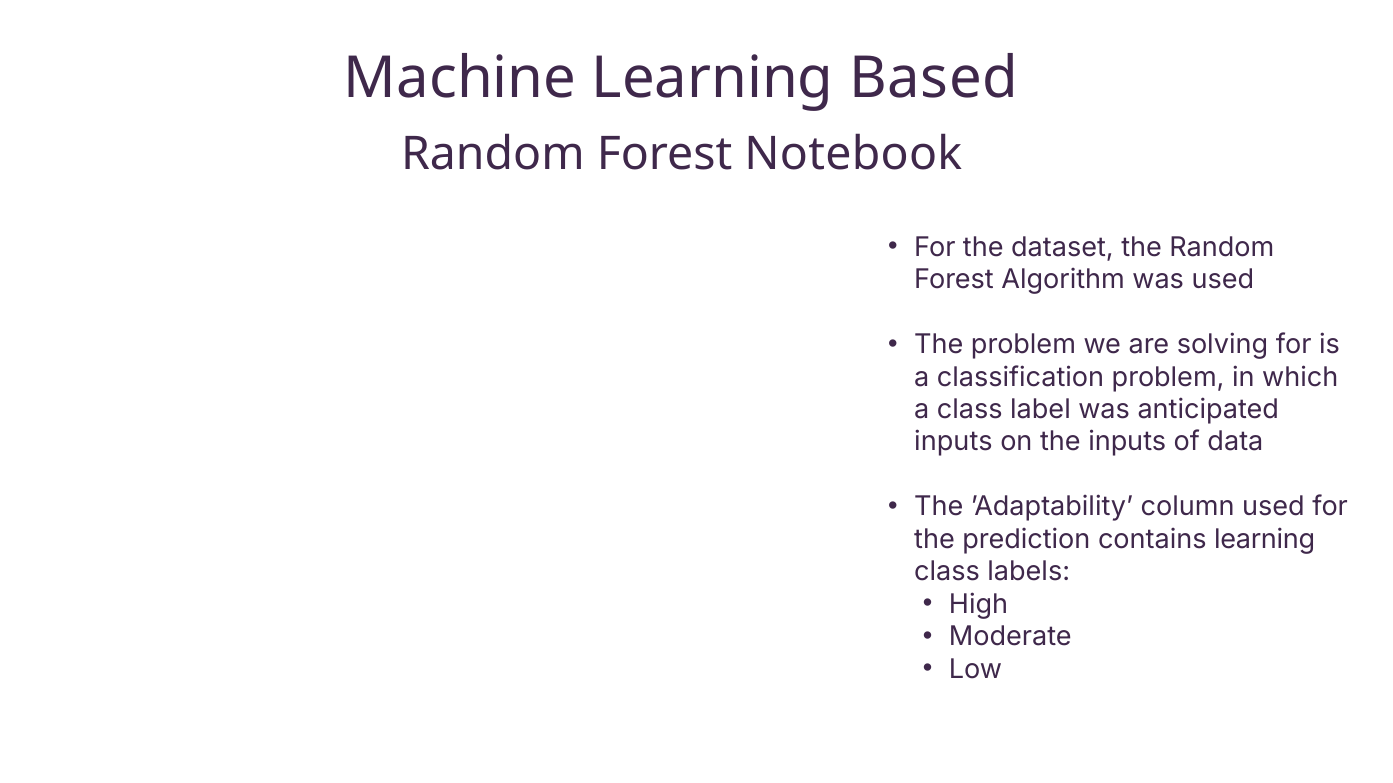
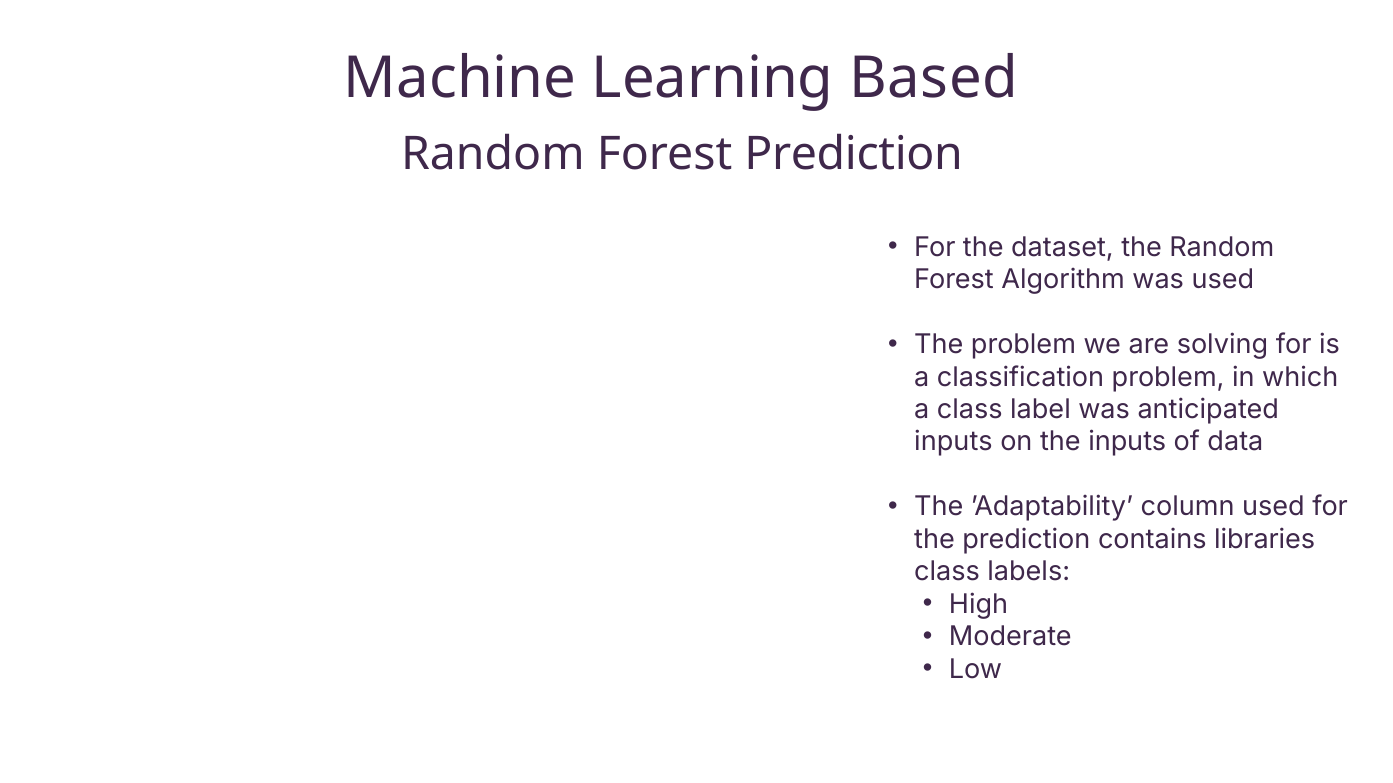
Forest Notebook: Notebook -> Prediction
contains learning: learning -> libraries
